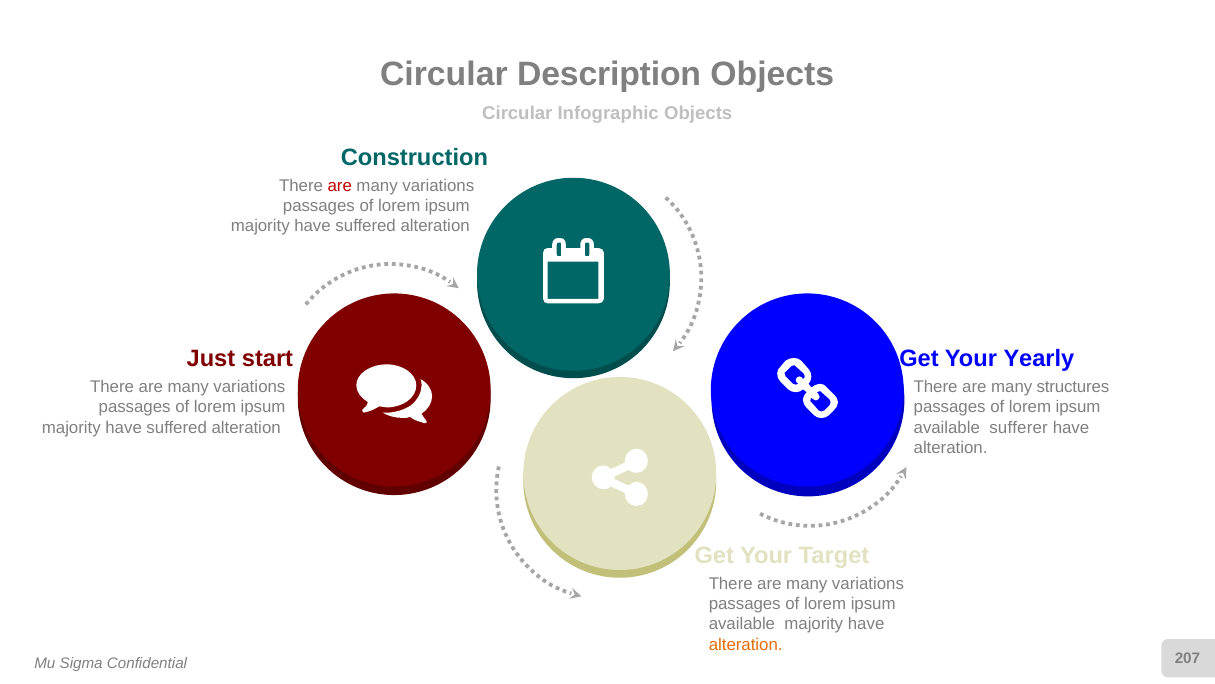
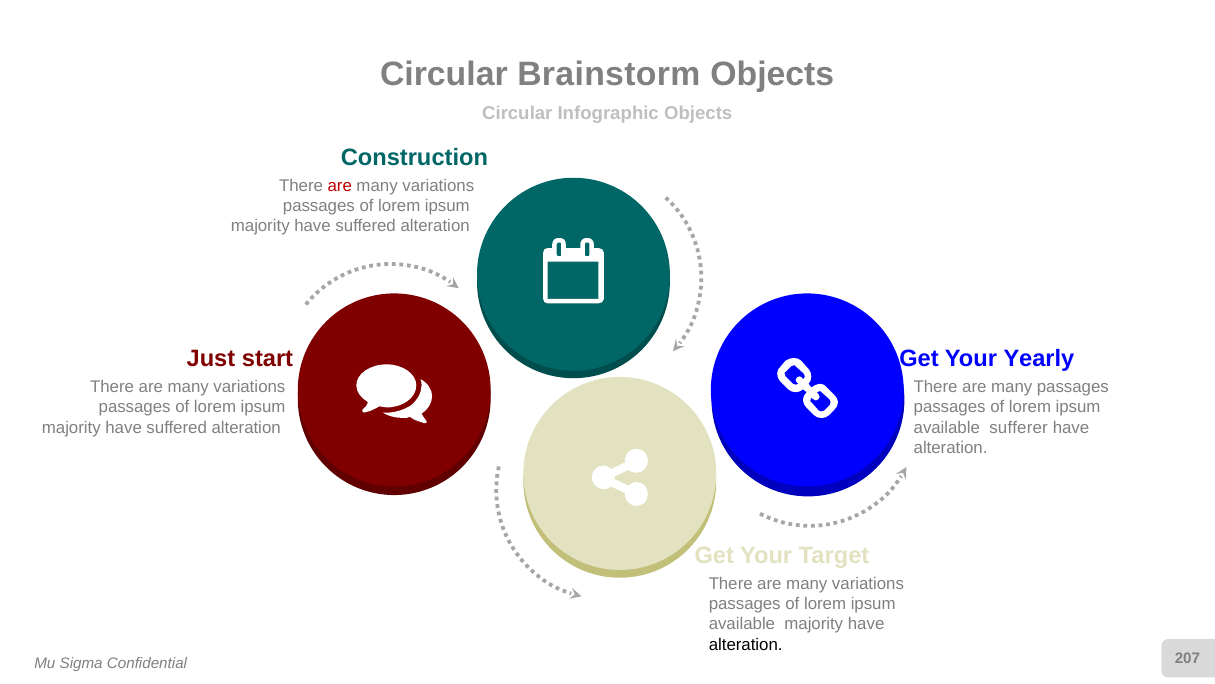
Description: Description -> Brainstorm
many structures: structures -> passages
alteration at (746, 644) colour: orange -> black
